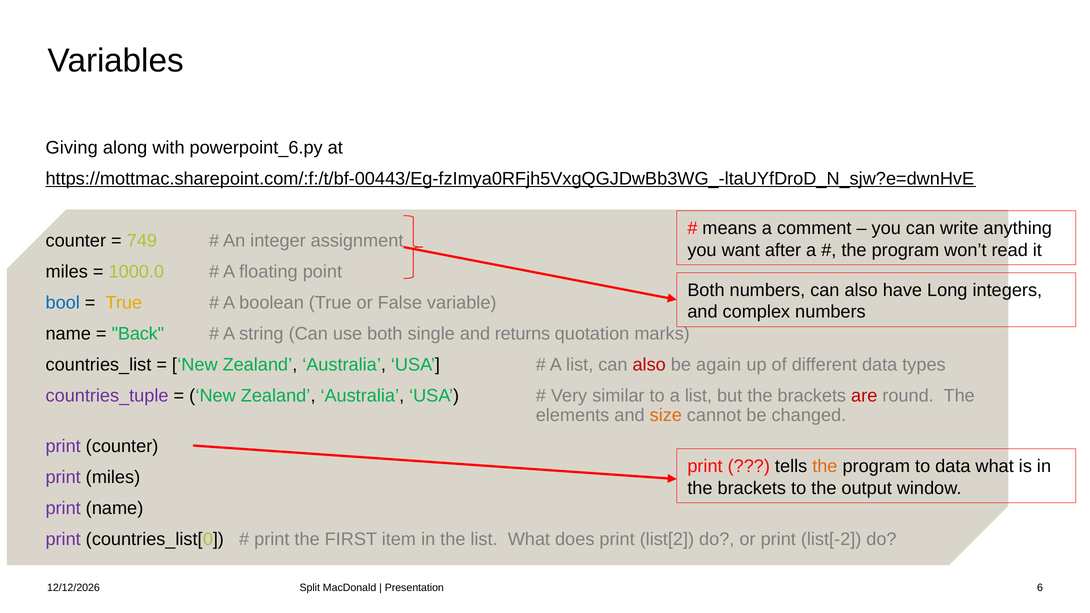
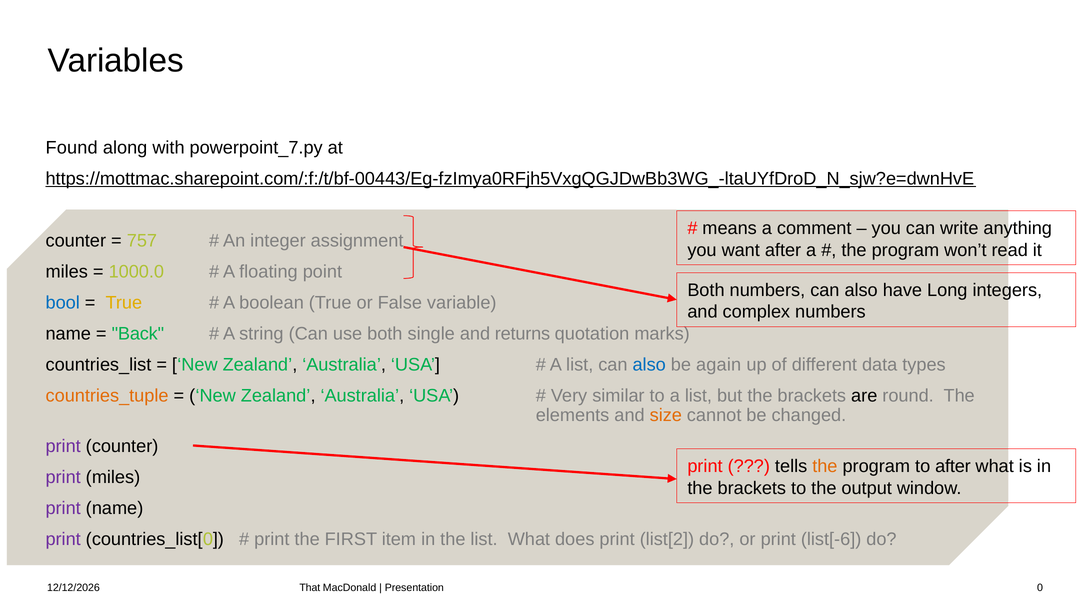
Giving: Giving -> Found
powerpoint_6.py: powerpoint_6.py -> powerpoint_7.py
749: 749 -> 757
also at (649, 365) colour: red -> blue
countries_tuple colour: purple -> orange
are colour: red -> black
to data: data -> after
list[-2: list[-2 -> list[-6
Split: Split -> That
6: 6 -> 0
